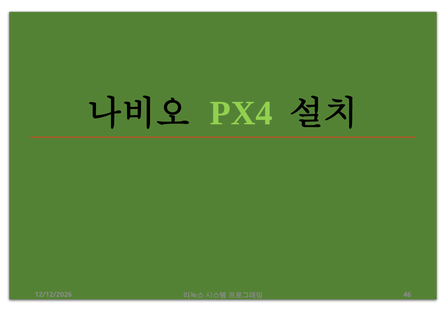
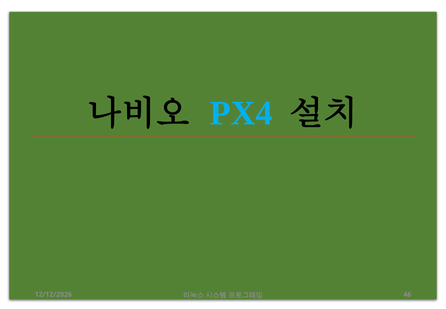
PX4 colour: light green -> light blue
